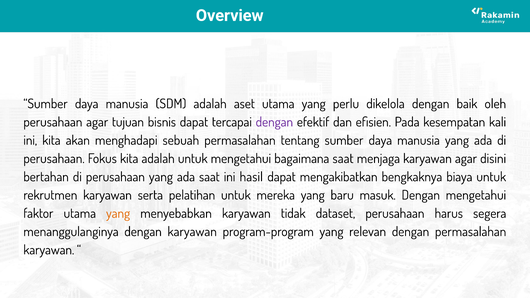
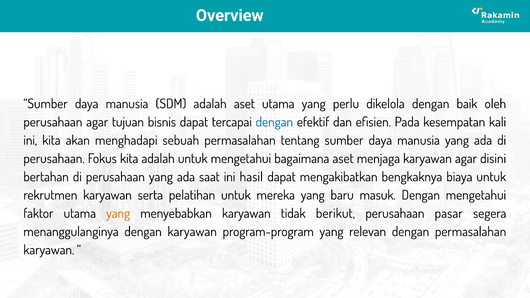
dengan at (274, 122) colour: purple -> blue
bagaimana saat: saat -> aset
dataset: dataset -> berikut
harus: harus -> pasar
